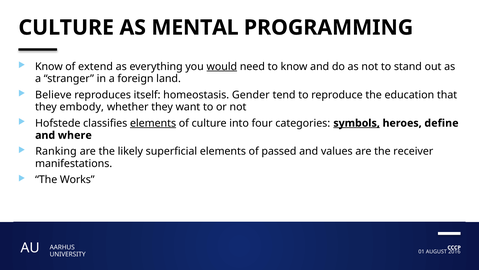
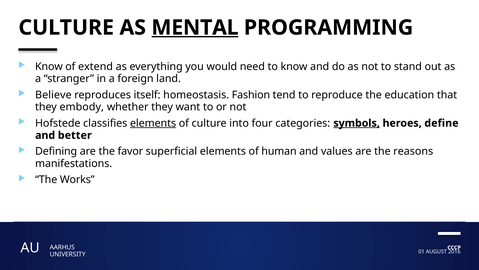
MENTAL underline: none -> present
would underline: present -> none
Gender: Gender -> Fashion
where: where -> better
Ranking: Ranking -> Defining
likely: likely -> favor
passed: passed -> human
receiver: receiver -> reasons
